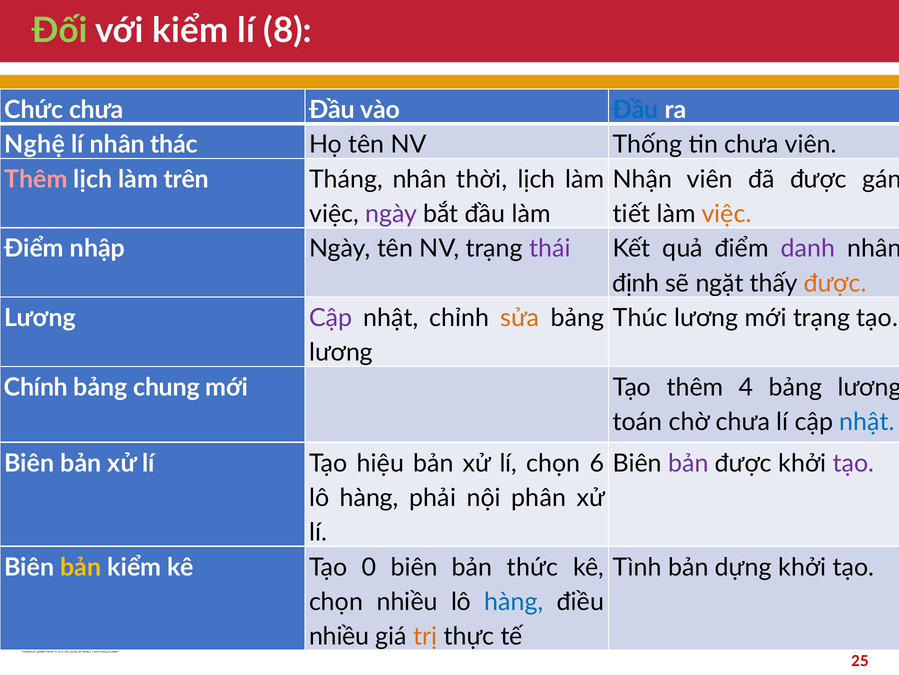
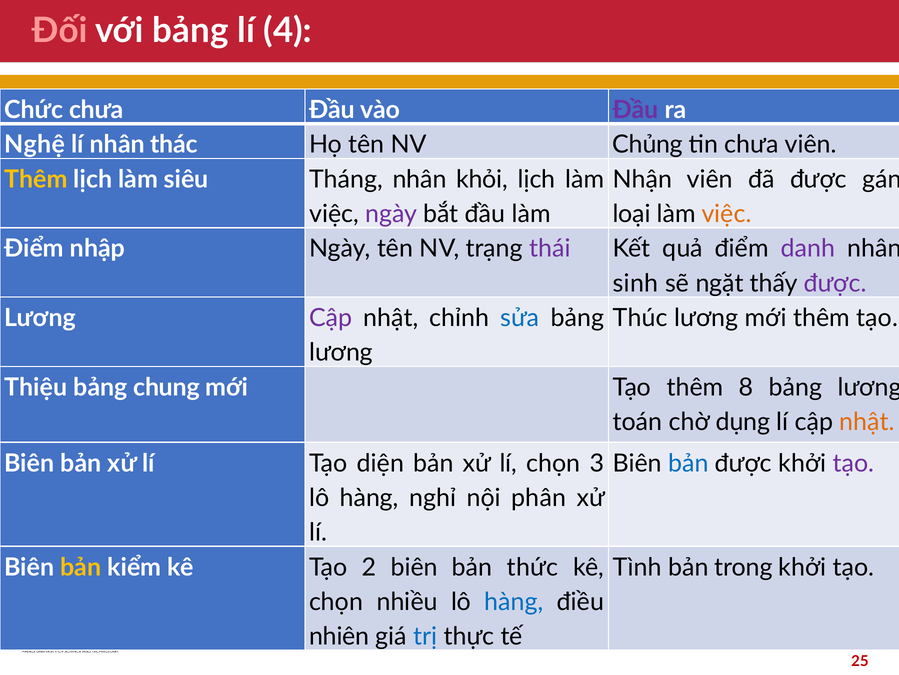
Đối colour: light green -> pink
với kiểm: kiểm -> bảng
8: 8 -> 4
Đầu at (636, 110) colour: blue -> purple
Thống: Thống -> Chủng
Thêm at (36, 179) colour: pink -> yellow
trên: trên -> siêu
thời: thời -> khỏi
tiết: tiết -> loại
định: định -> sinh
được at (835, 283) colour: orange -> purple
sửa colour: orange -> blue
mới trạng: trạng -> thêm
Chính: Chính -> Thiệu
4: 4 -> 8
chờ chưa: chưa -> dụng
nhật at (867, 422) colour: blue -> orange
hiệu: hiệu -> diện
6: 6 -> 3
bản at (688, 463) colour: purple -> blue
phải: phải -> nghỉ
0: 0 -> 2
dựng: dựng -> trong
nhiều at (339, 636): nhiều -> nhiên
trị colour: orange -> blue
